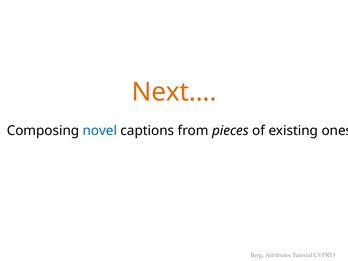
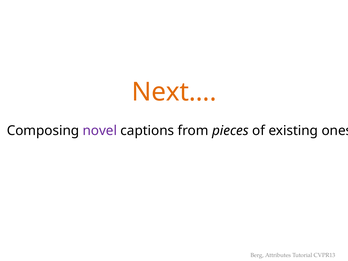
novel colour: blue -> purple
